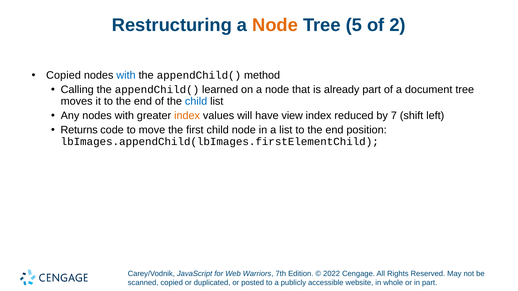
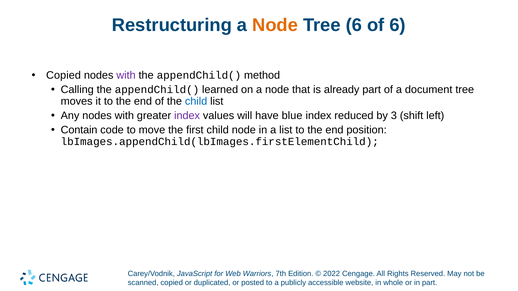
Tree 5: 5 -> 6
of 2: 2 -> 6
with at (126, 75) colour: blue -> purple
index at (187, 116) colour: orange -> purple
view: view -> blue
7: 7 -> 3
Returns: Returns -> Contain
